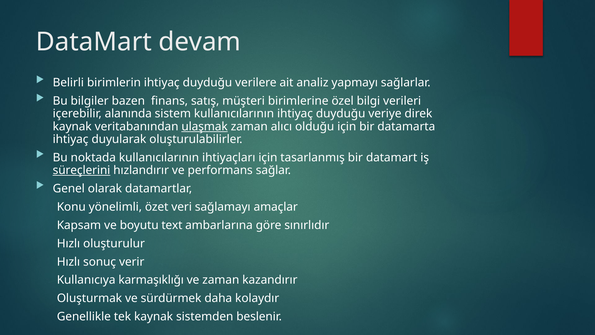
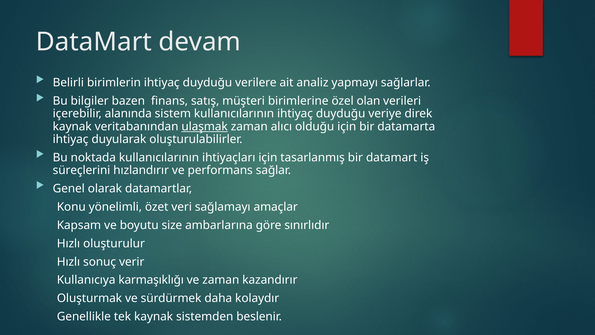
bilgi: bilgi -> olan
süreçlerini underline: present -> none
text: text -> size
